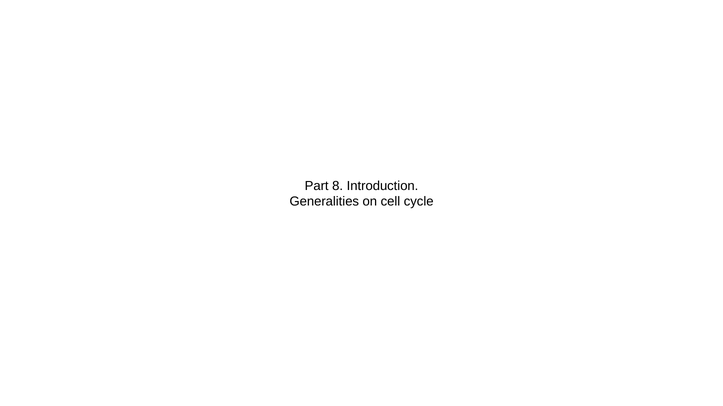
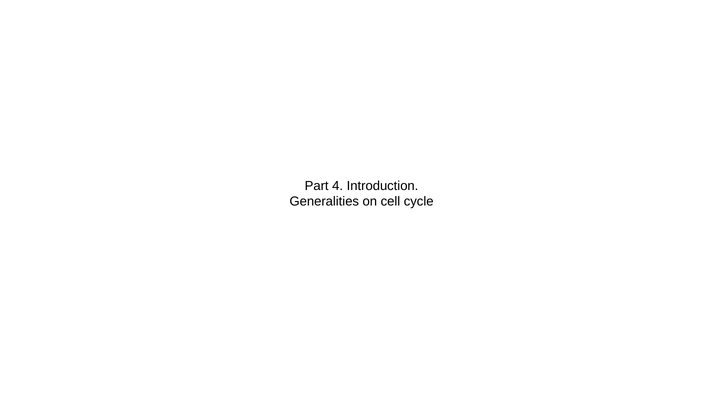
8: 8 -> 4
